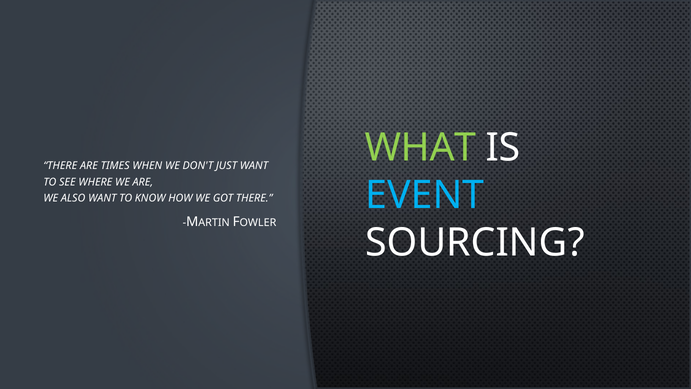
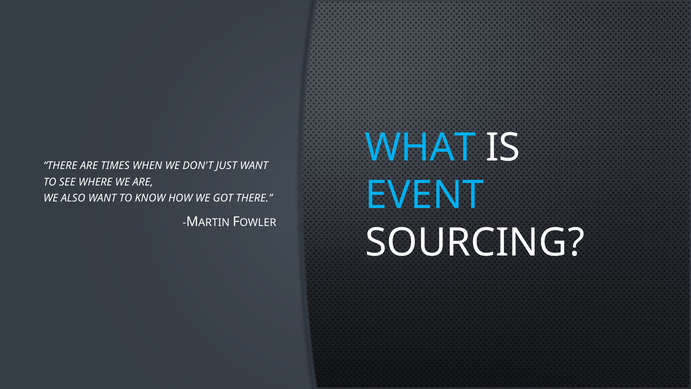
WHAT colour: light green -> light blue
